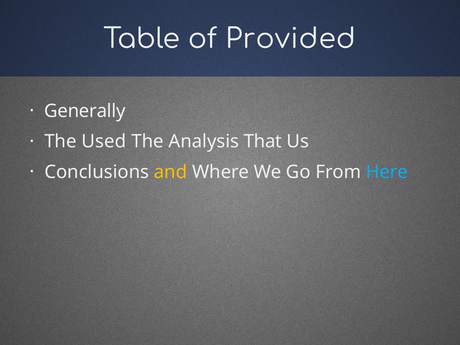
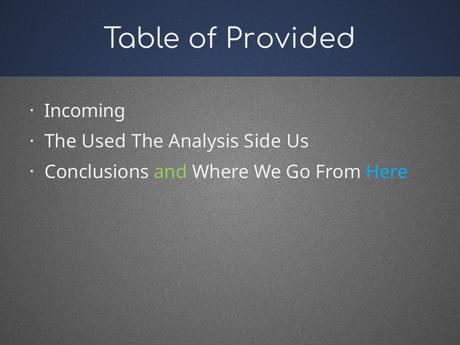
Generally: Generally -> Incoming
That: That -> Side
and colour: yellow -> light green
